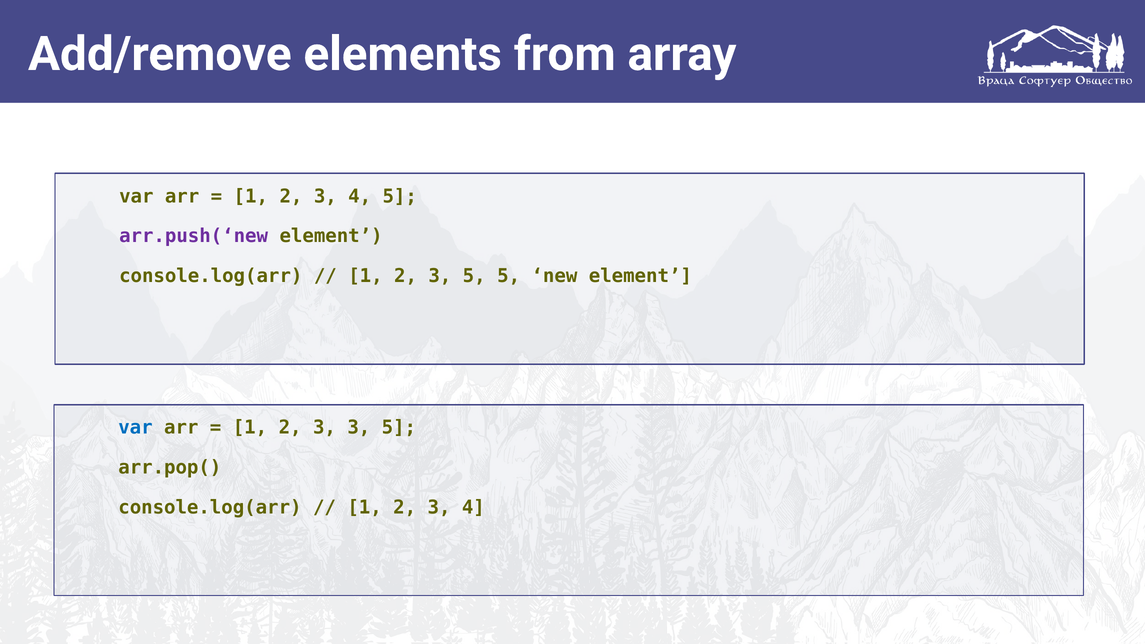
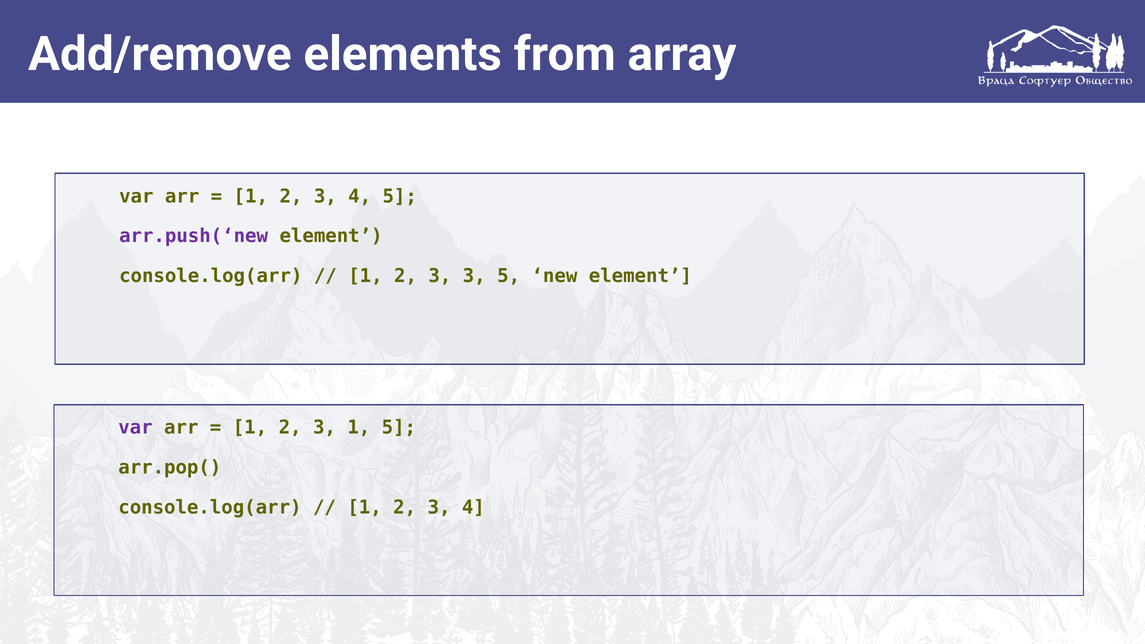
2 3 5: 5 -> 3
var at (135, 428) colour: blue -> purple
3 3: 3 -> 1
